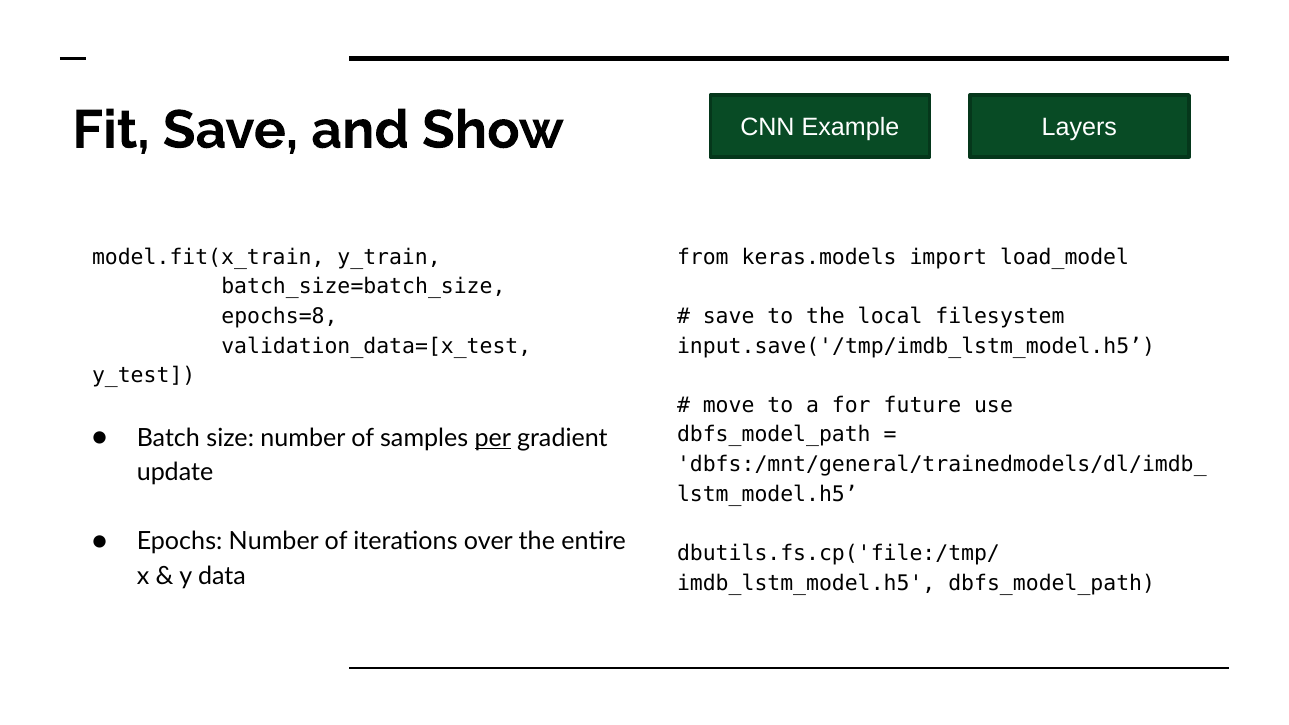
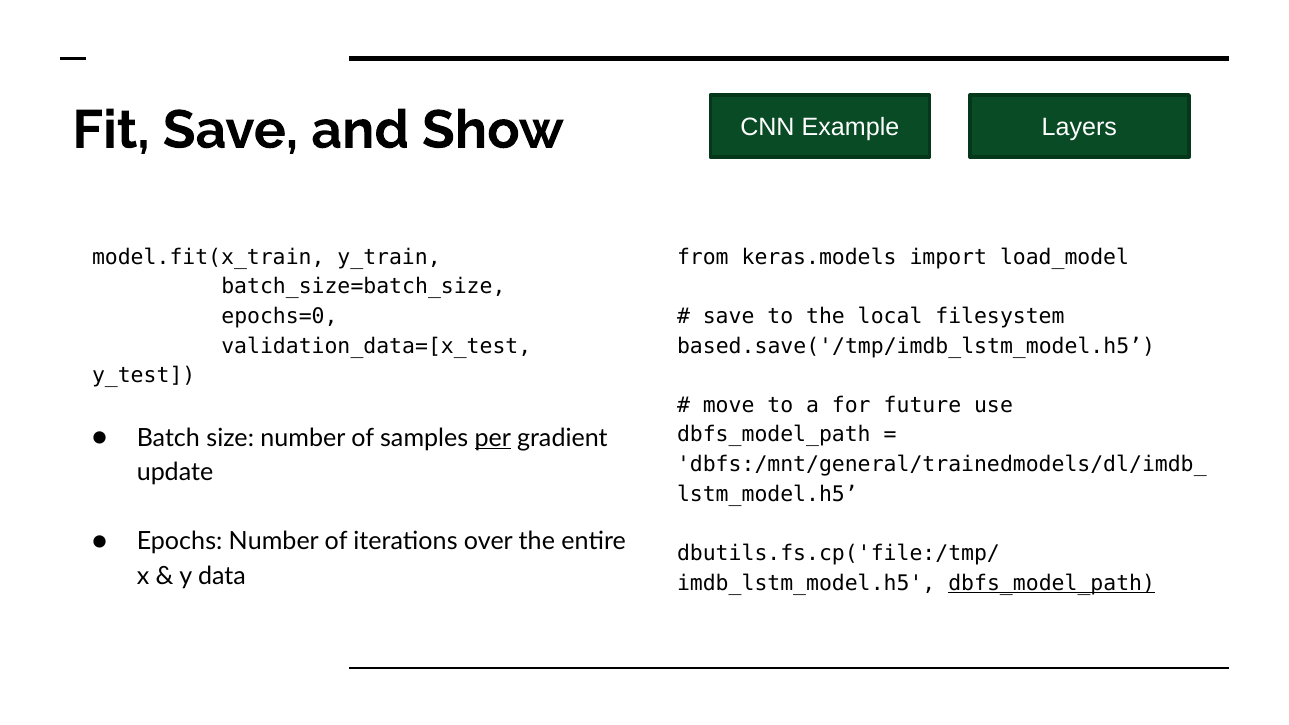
epochs=8: epochs=8 -> epochs=0
input.save('/tmp/imdb_lstm_model.h5: input.save('/tmp/imdb_lstm_model.h5 -> based.save('/tmp/imdb_lstm_model.h5
dbfs_model_path at (1052, 583) underline: none -> present
